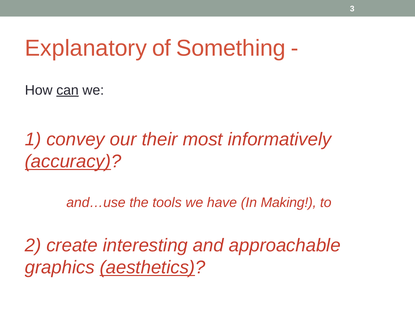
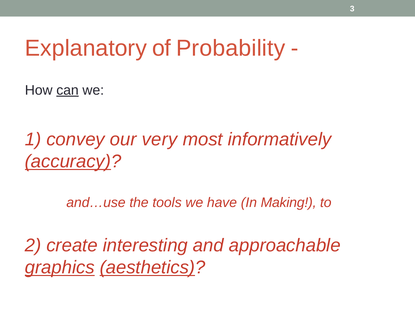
Something: Something -> Probability
their: their -> very
graphics underline: none -> present
